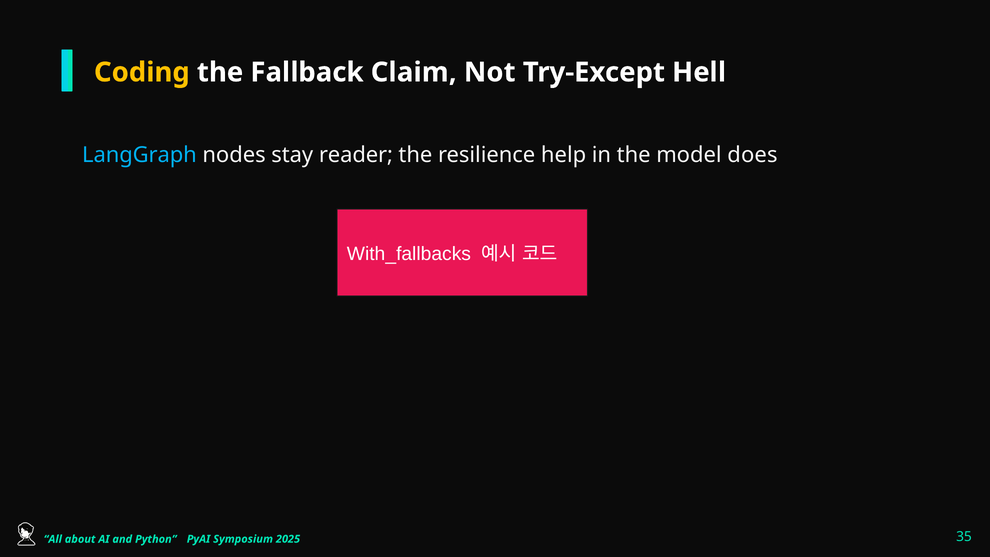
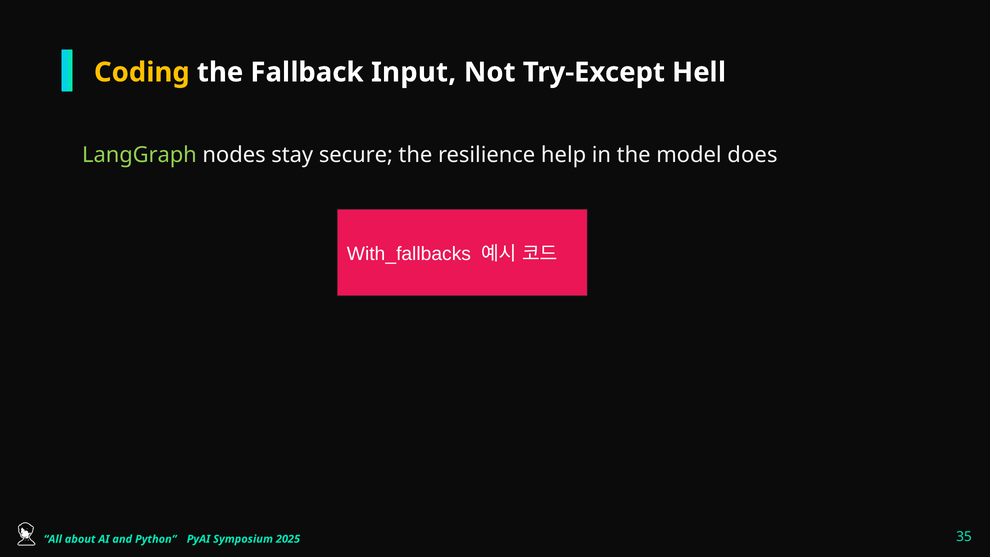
Claim: Claim -> Input
LangGraph colour: light blue -> light green
reader: reader -> secure
